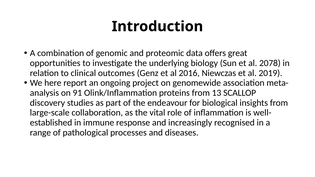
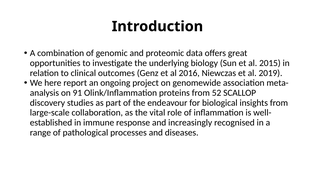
2078: 2078 -> 2015
13: 13 -> 52
